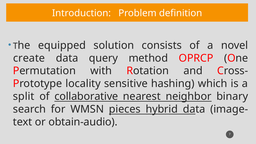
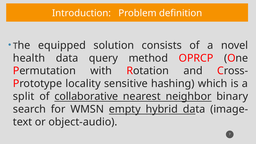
create: create -> health
pieces: pieces -> empty
obtain-audio: obtain-audio -> object-audio
